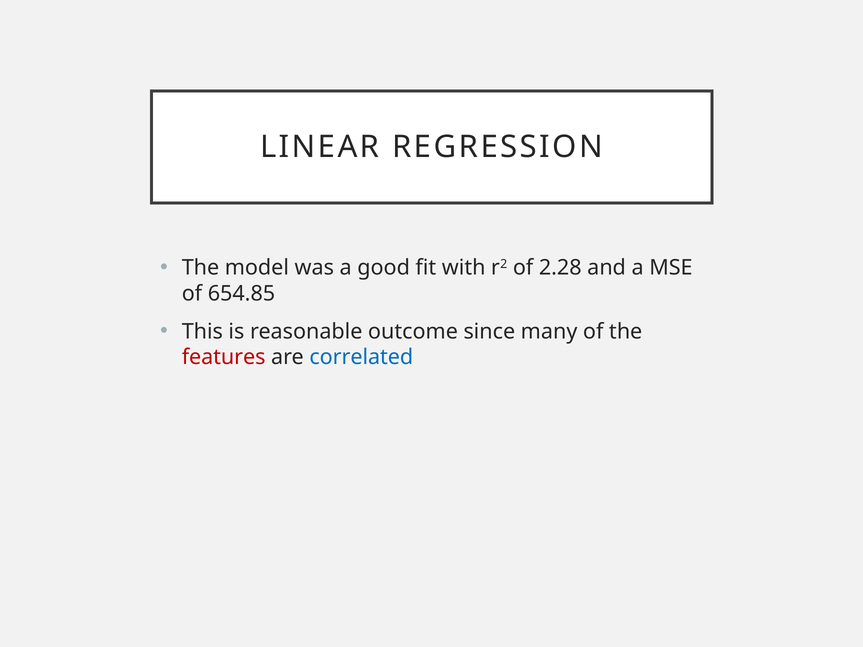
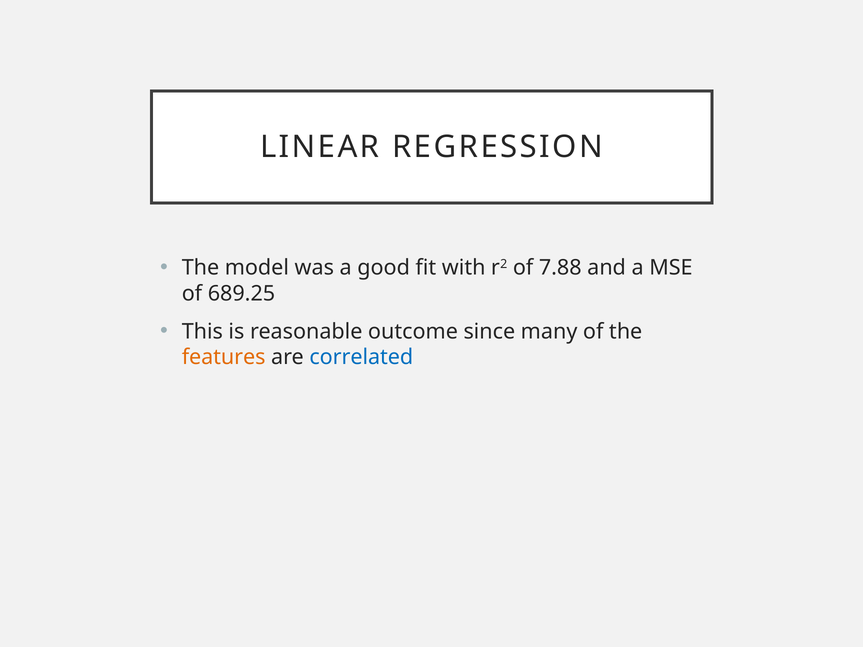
2.28: 2.28 -> 7.88
654.85: 654.85 -> 689.25
features colour: red -> orange
